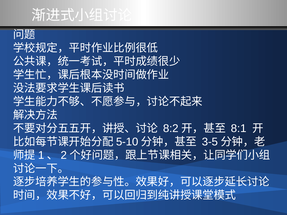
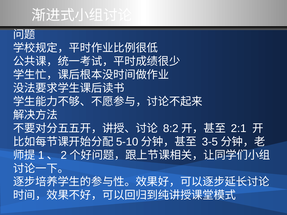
8:1: 8:1 -> 2:1
